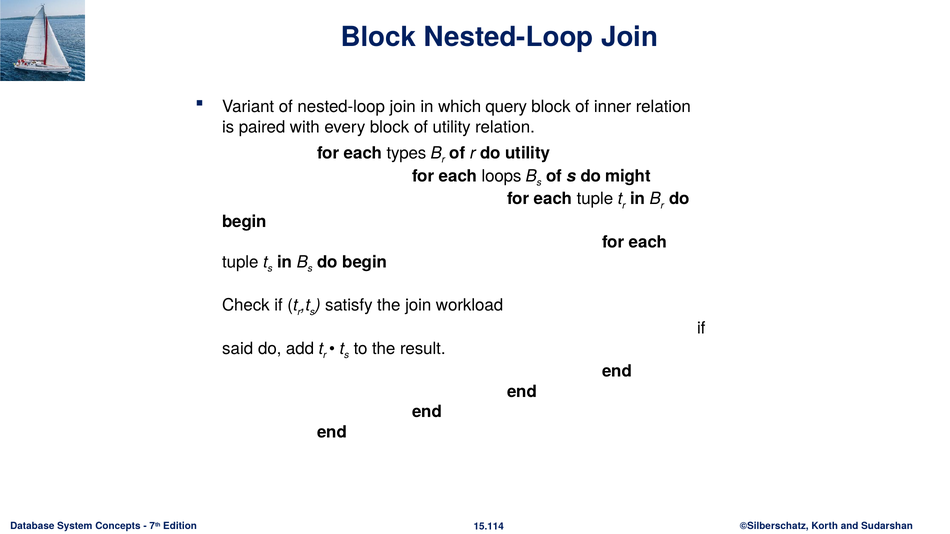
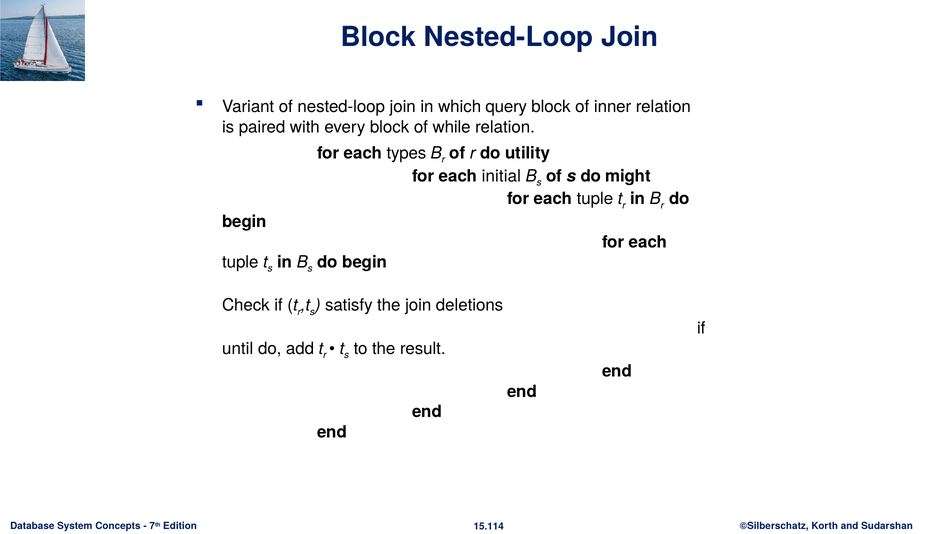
of utility: utility -> while
loops: loops -> initial
workload: workload -> deletions
said: said -> until
